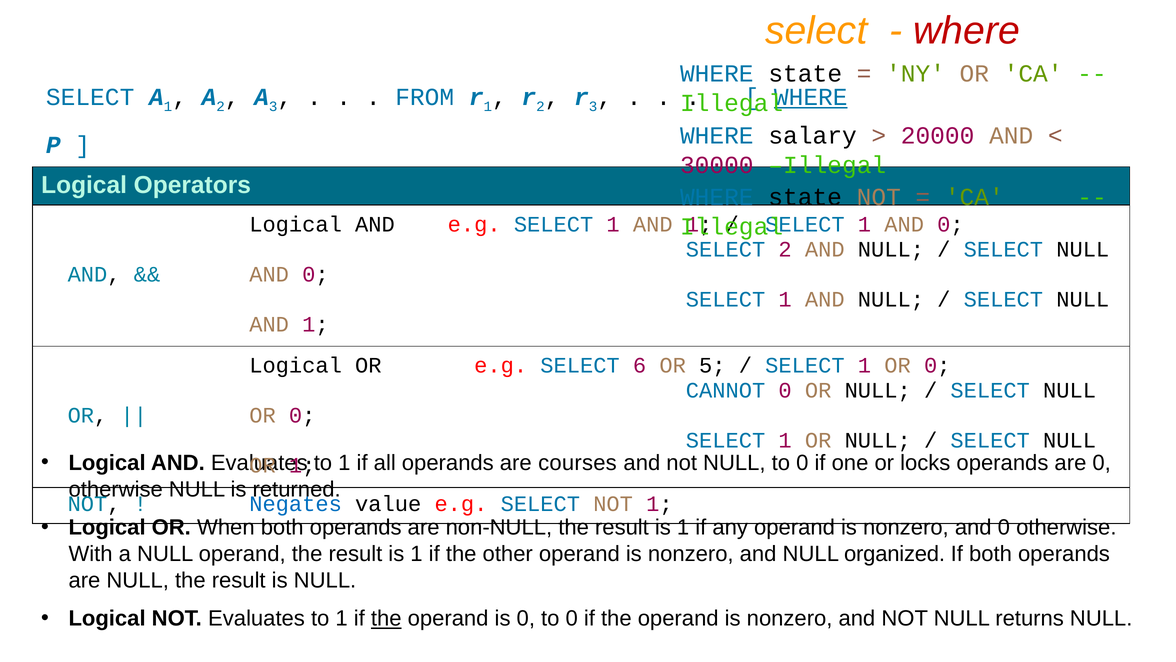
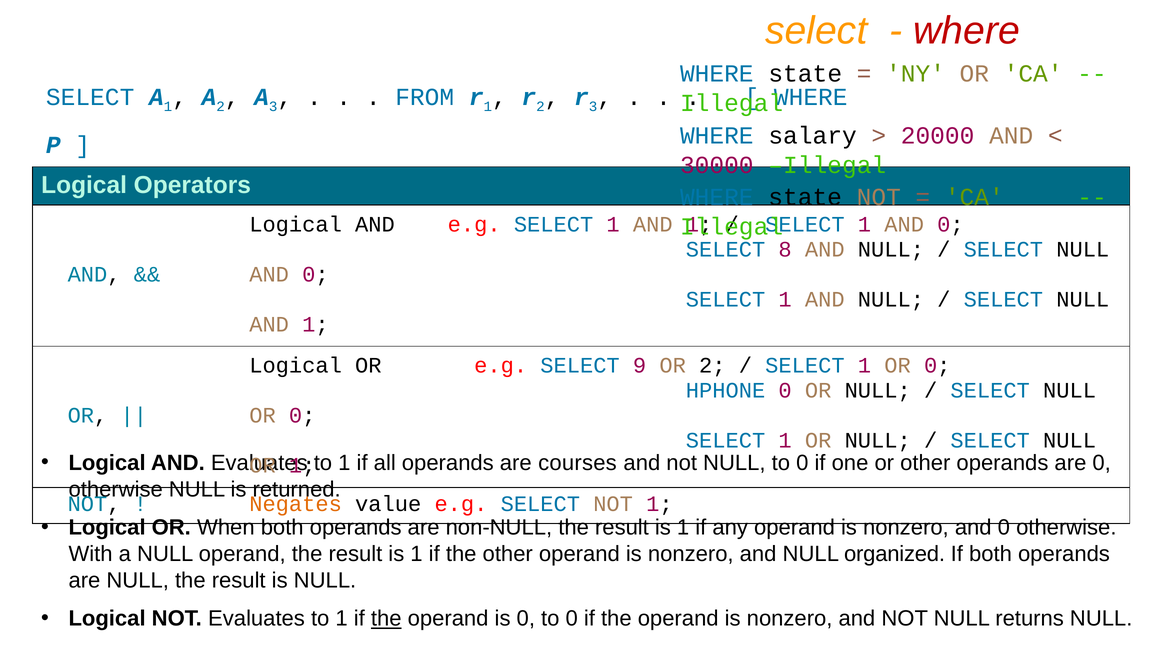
WHERE at (811, 97) underline: present -> none
SELECT 2: 2 -> 8
6: 6 -> 9
OR 5: 5 -> 2
CANNOT: CANNOT -> HPHONE
or locks: locks -> other
Negates colour: blue -> orange
